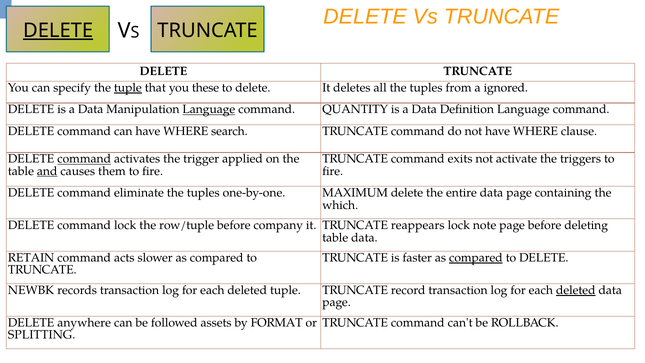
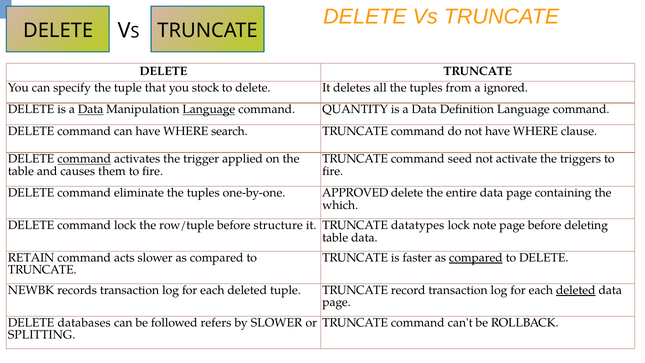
DELETE at (58, 31) underline: present -> none
tuple at (128, 88) underline: present -> none
these: these -> stock
Data at (91, 109) underline: none -> present
exits: exits -> seed
and underline: present -> none
MAXIMUM: MAXIMUM -> APPROVED
company: company -> structure
reappears: reappears -> datatypes
anywhere: anywhere -> databases
assets: assets -> refers
by FORMAT: FORMAT -> SLOWER
